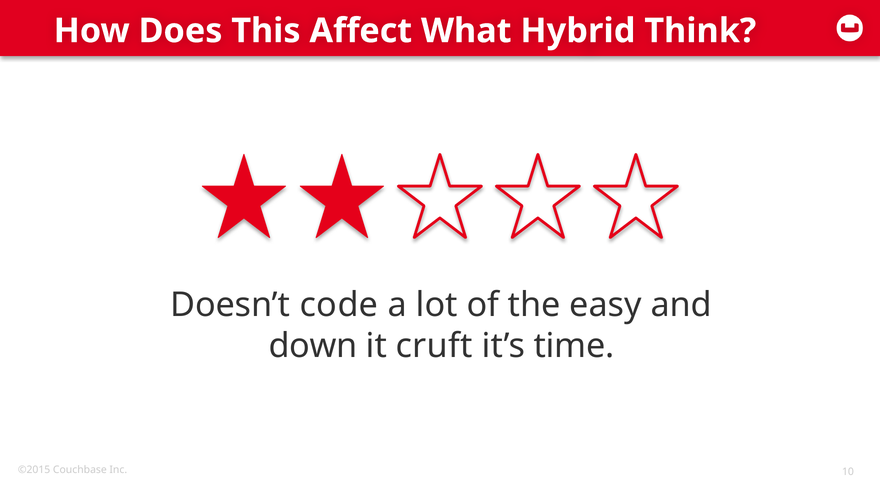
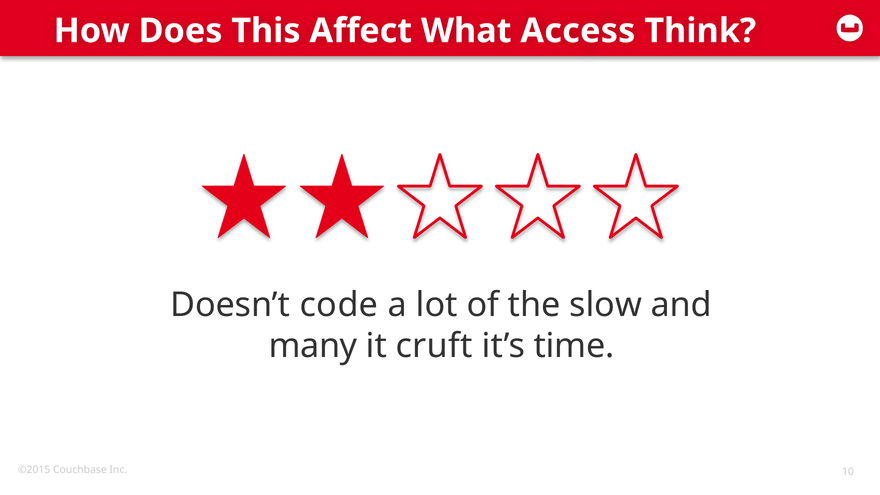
Hybrid: Hybrid -> Access
easy: easy -> slow
down: down -> many
